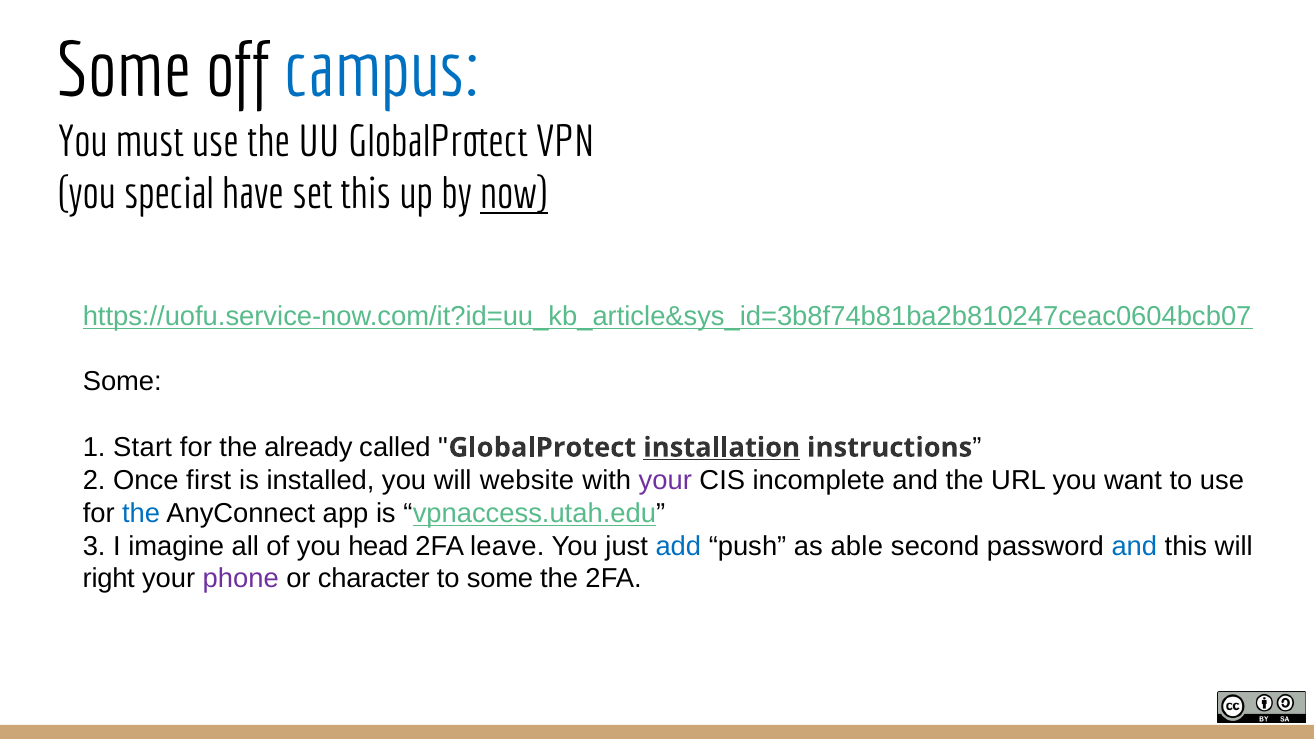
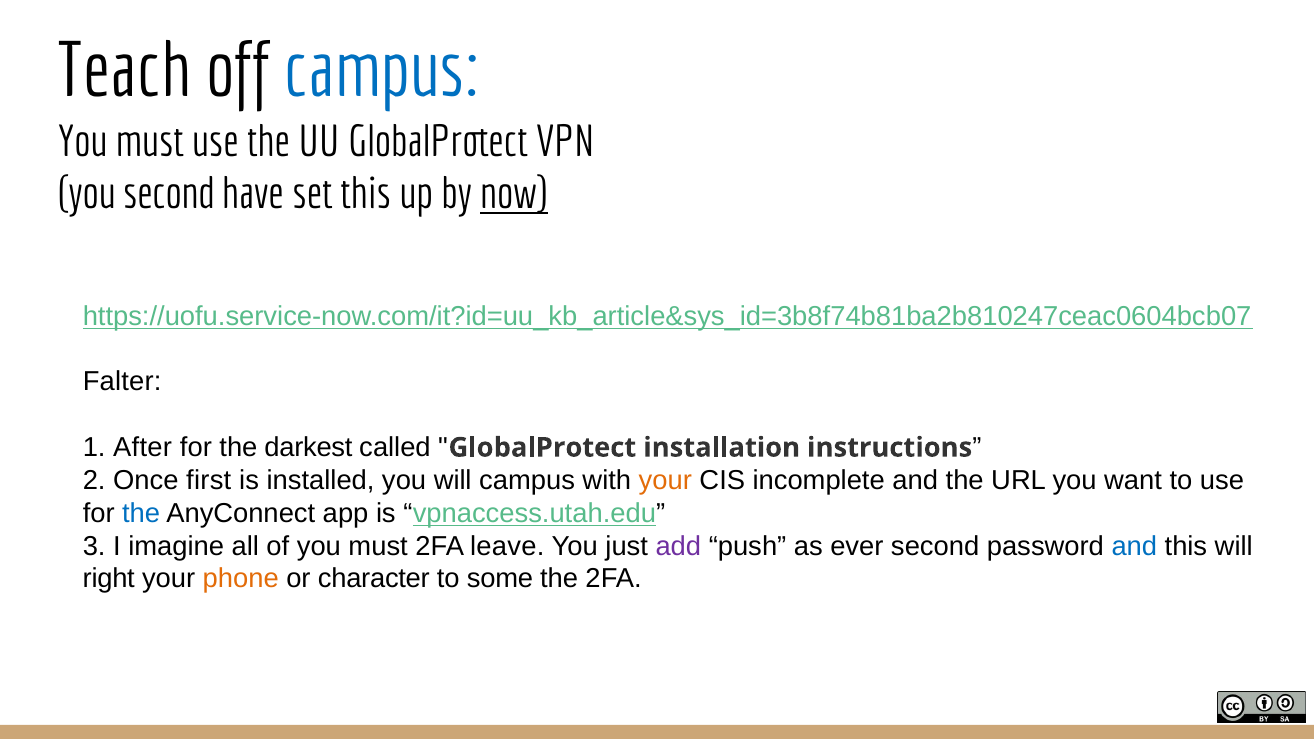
Some at (125, 72): Some -> Teach
you special: special -> second
Some at (122, 382): Some -> Falter
Start: Start -> After
already: already -> darkest
installation underline: present -> none
will website: website -> campus
your at (665, 481) colour: purple -> orange
of you head: head -> must
add colour: blue -> purple
able: able -> ever
phone colour: purple -> orange
